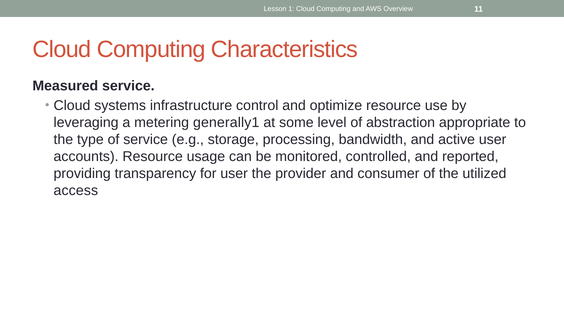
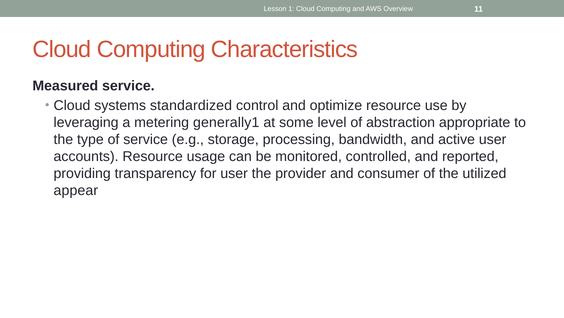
infrastructure: infrastructure -> standardized
access: access -> appear
